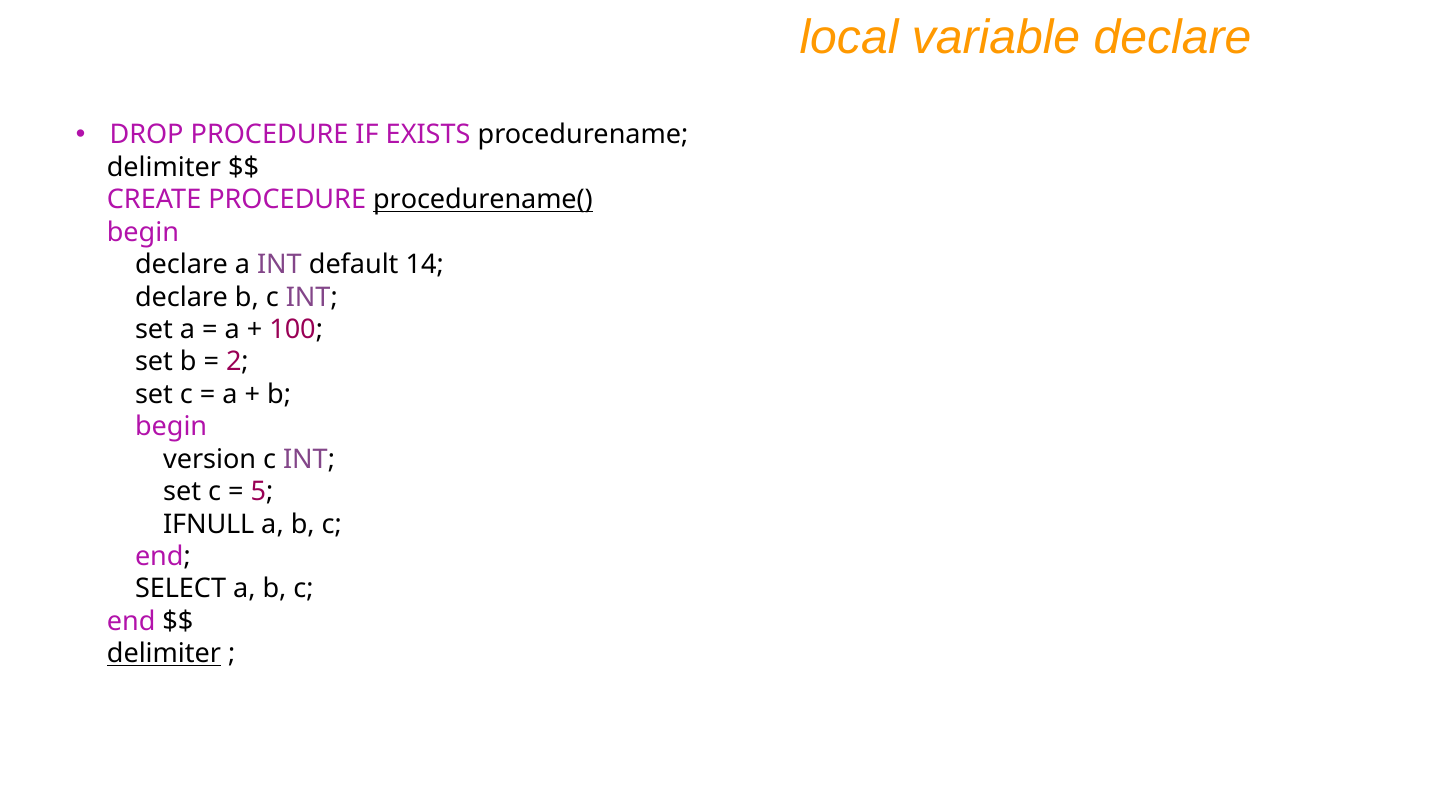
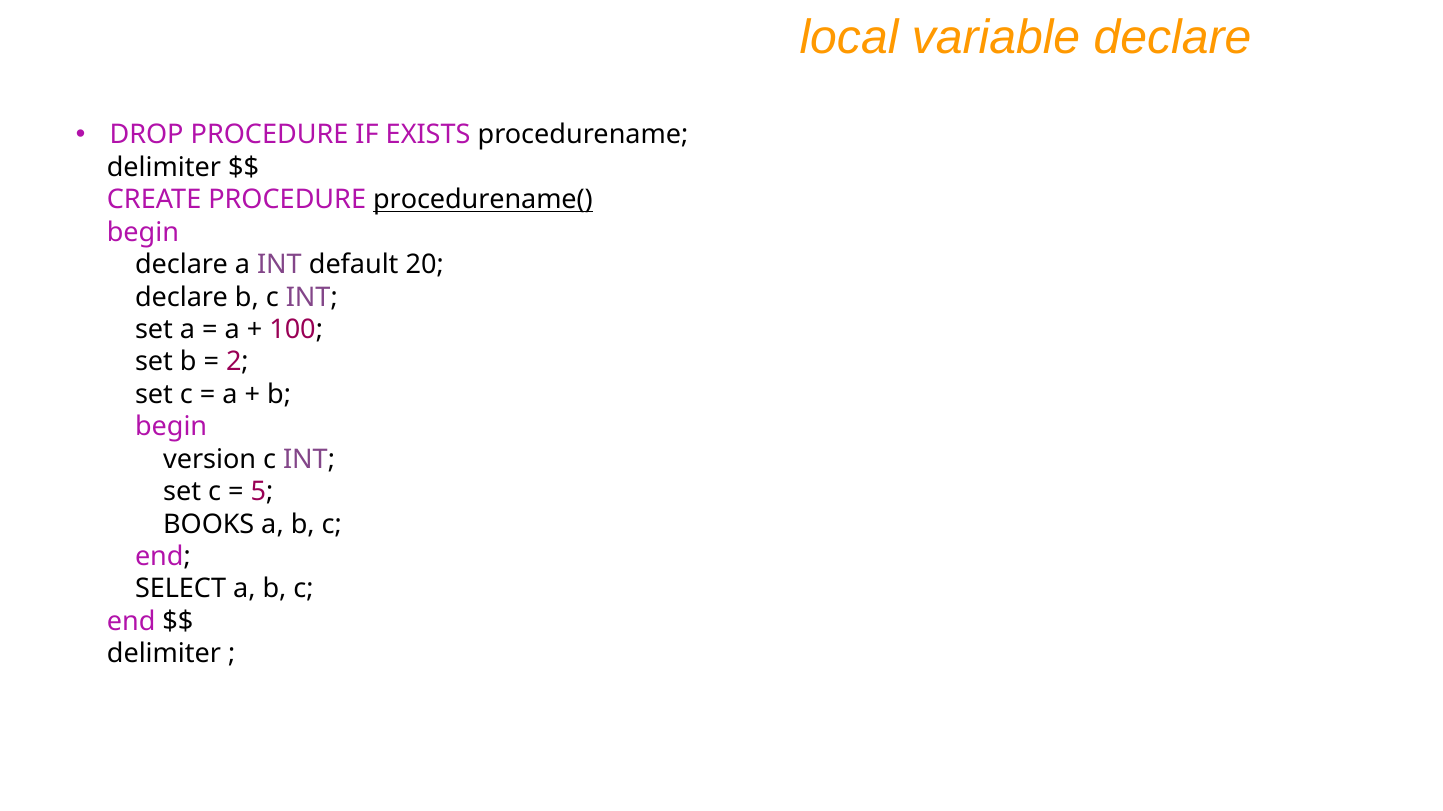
14: 14 -> 20
IFNULL: IFNULL -> BOOKS
delimiter at (164, 654) underline: present -> none
